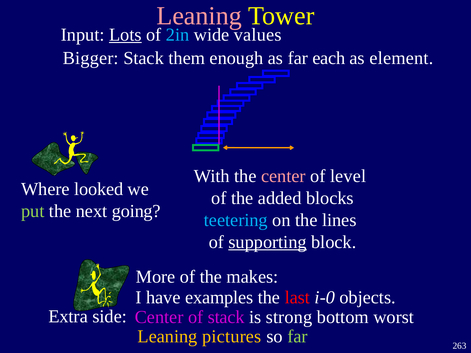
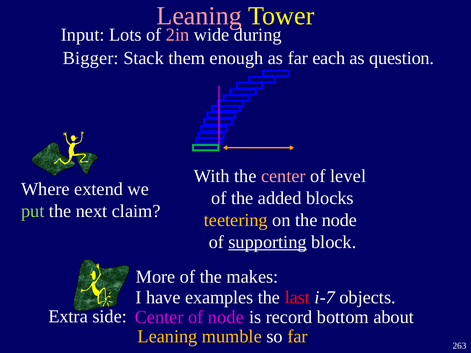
Lots underline: present -> none
2in colour: light blue -> pink
values: values -> during
element: element -> question
looked: looked -> extend
going: going -> claim
teetering colour: light blue -> yellow
the lines: lines -> node
i-0: i-0 -> i-7
of stack: stack -> node
strong: strong -> record
worst: worst -> about
pictures: pictures -> mumble
far at (298, 337) colour: light green -> yellow
